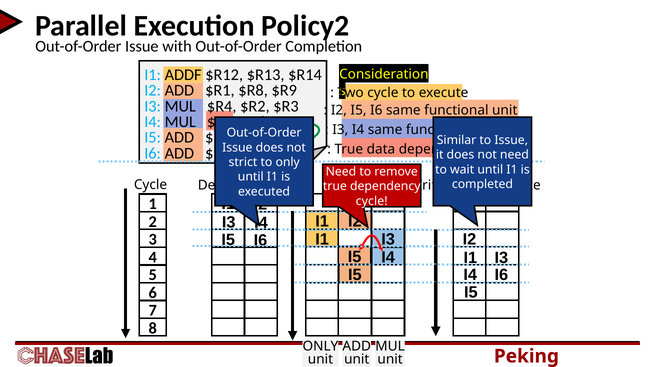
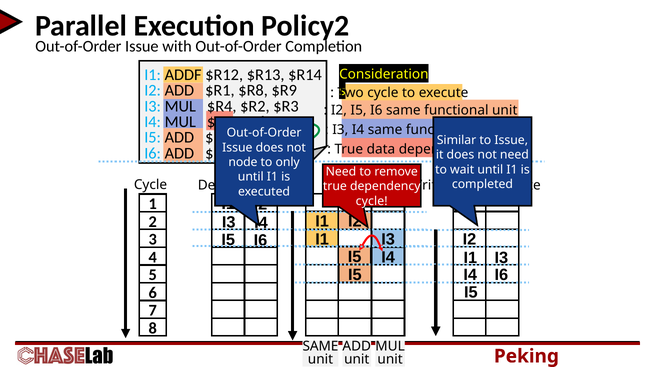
strict: strict -> node
ONLY at (320, 347): ONLY -> SAME
